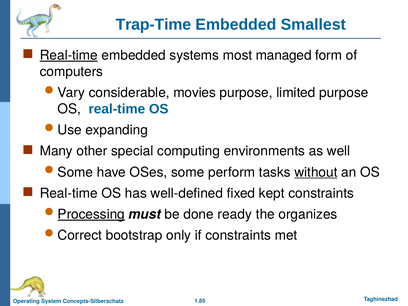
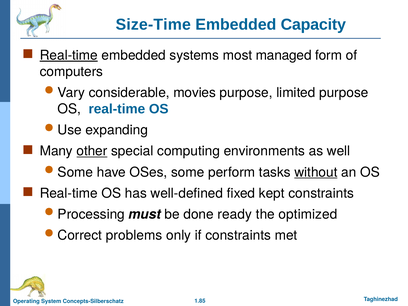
Trap-Time: Trap-Time -> Size-Time
Smallest: Smallest -> Capacity
other underline: none -> present
Processing underline: present -> none
organizes: organizes -> optimized
bootstrap: bootstrap -> problems
